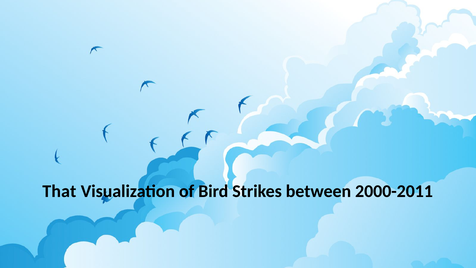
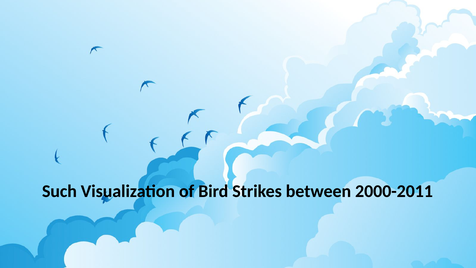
That: That -> Such
